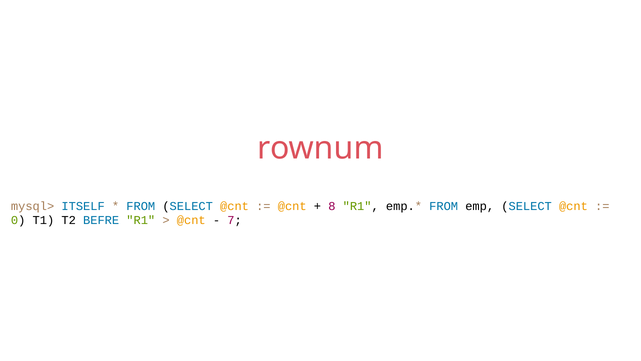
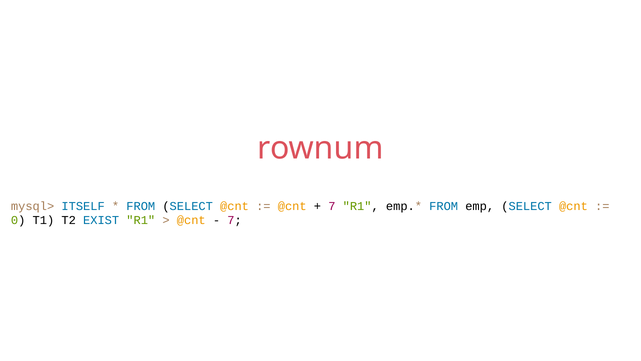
8 at (332, 206): 8 -> 7
BEFRE: BEFRE -> EXIST
